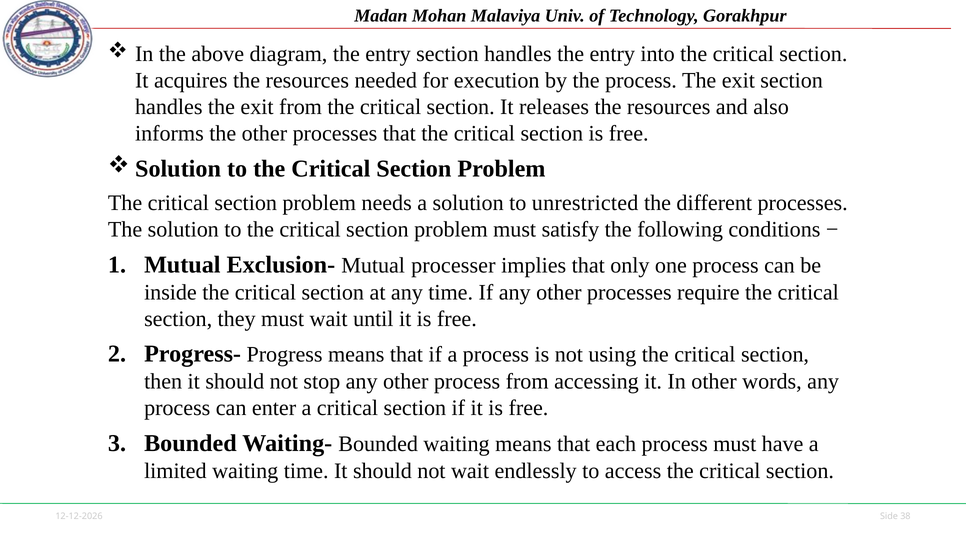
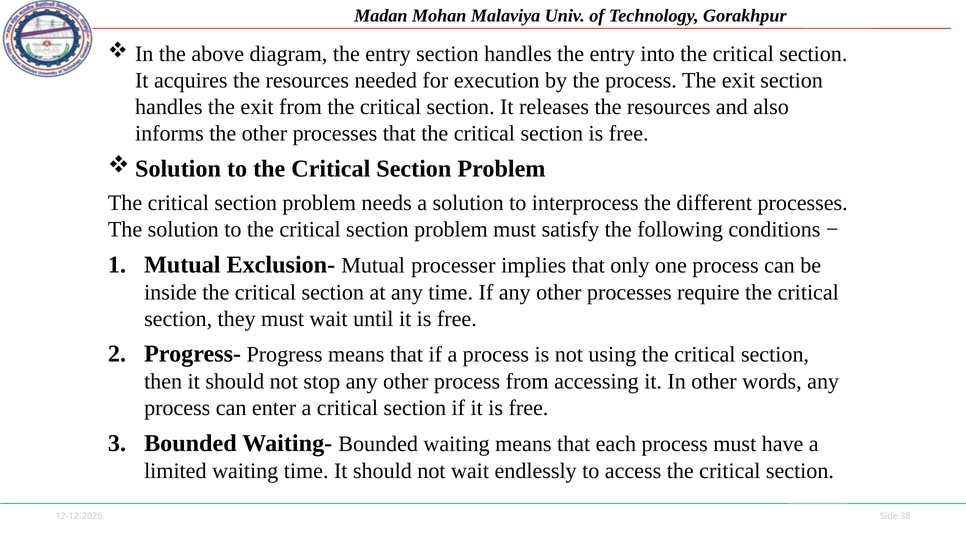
unrestricted: unrestricted -> interprocess
